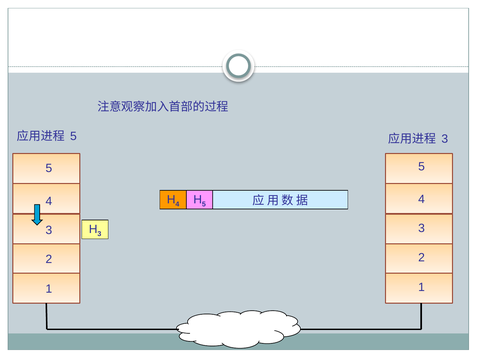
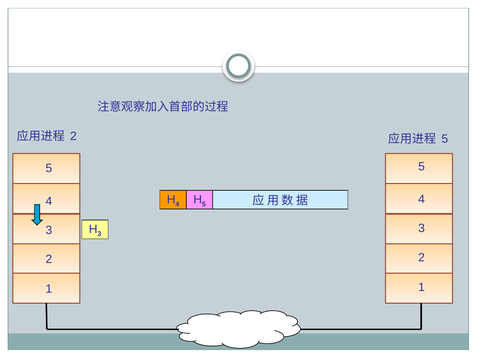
5 at (73, 136): 5 -> 2
3 at (445, 139): 3 -> 5
